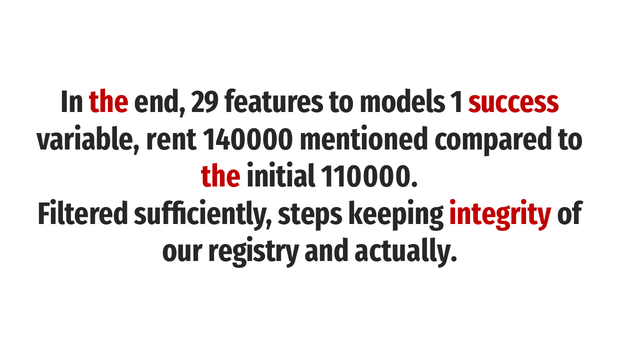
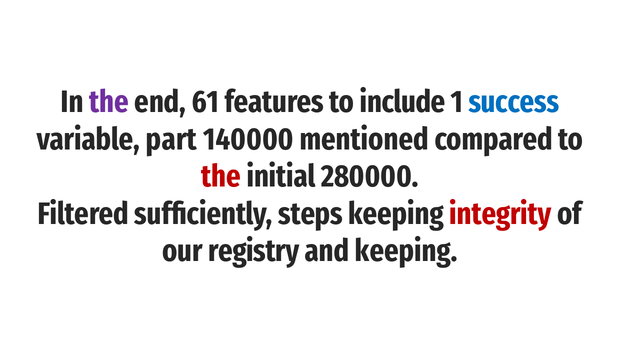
the at (109, 102) colour: red -> purple
29: 29 -> 61
models: models -> include
success colour: red -> blue
rent: rent -> part
110000: 110000 -> 280000
and actually: actually -> keeping
